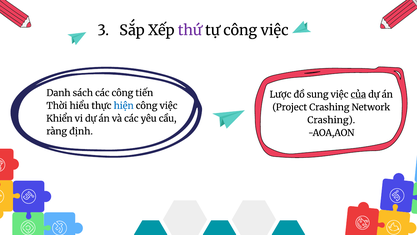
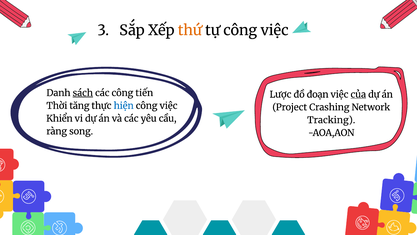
thứ colour: purple -> orange
sách underline: none -> present
sung: sung -> đoạn
hiểu: hiểu -> tăng
Crashing at (331, 120): Crashing -> Tracking
định: định -> song
